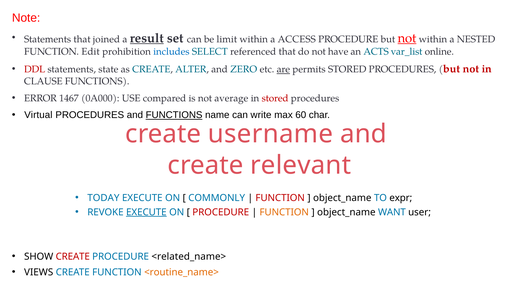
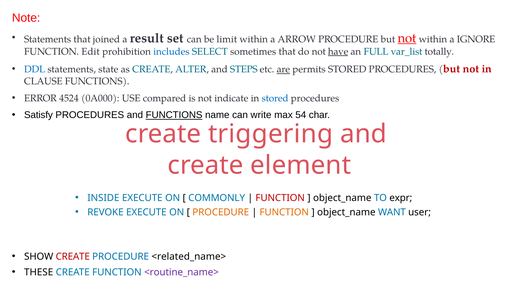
result underline: present -> none
ACCESS: ACCESS -> ARROW
NESTED: NESTED -> IGNORE
referenced: referenced -> sometimes
have underline: none -> present
ACTS: ACTS -> FULL
online: online -> totally
DDL colour: red -> blue
ZERO: ZERO -> STEPS
1467: 1467 -> 4524
average: average -> indicate
stored at (275, 98) colour: red -> blue
Virtual: Virtual -> Satisfy
60: 60 -> 54
username: username -> triggering
relevant: relevant -> element
TODAY: TODAY -> INSIDE
EXECUTE at (146, 212) underline: present -> none
PROCEDURE at (221, 212) colour: red -> orange
VIEWS: VIEWS -> THESE
<routine_name> colour: orange -> purple
